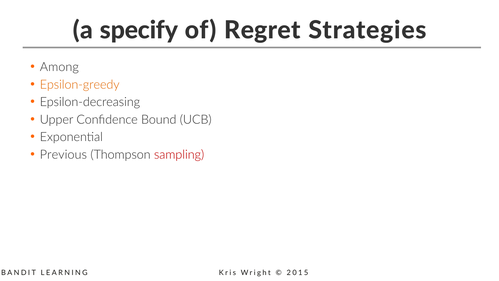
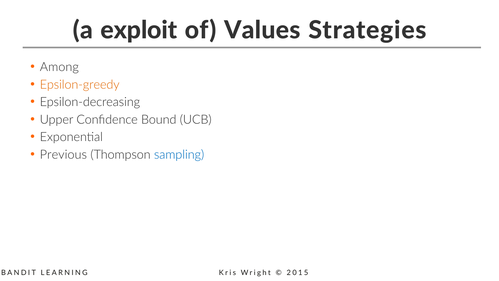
specify: specify -> exploit
Regret: Regret -> Values
sampling colour: red -> blue
